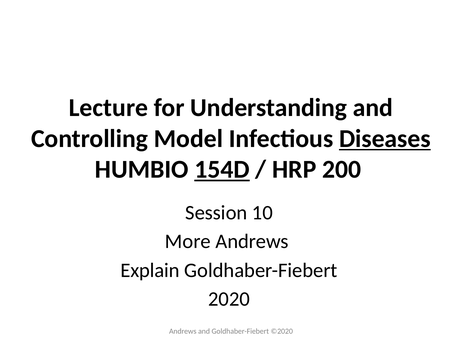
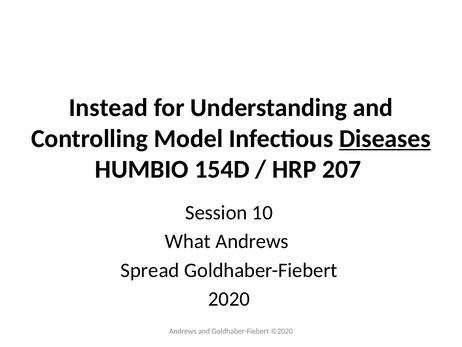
Lecture: Lecture -> Instead
154D underline: present -> none
200: 200 -> 207
More: More -> What
Explain: Explain -> Spread
